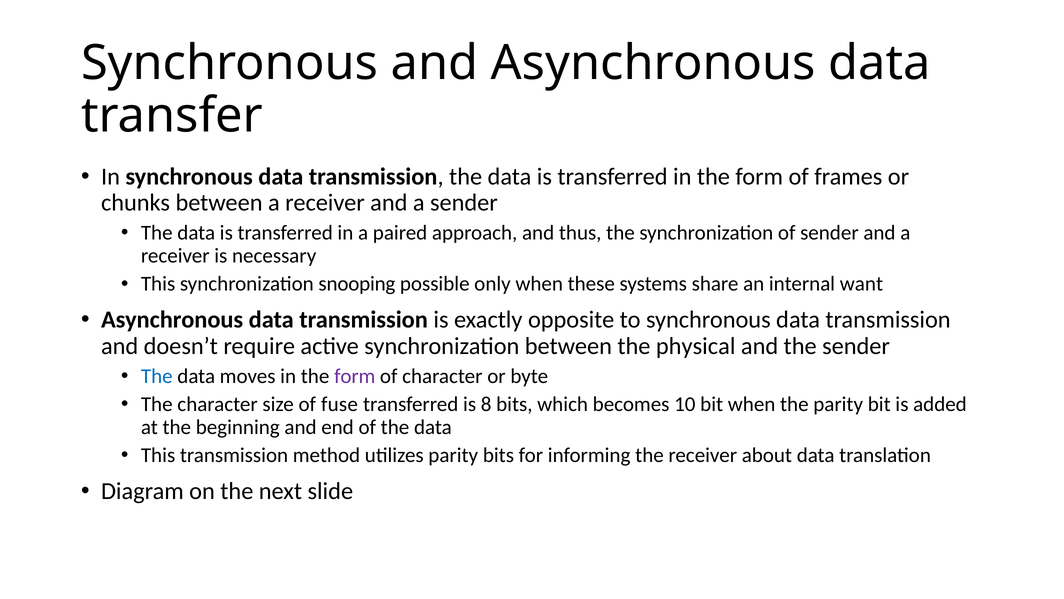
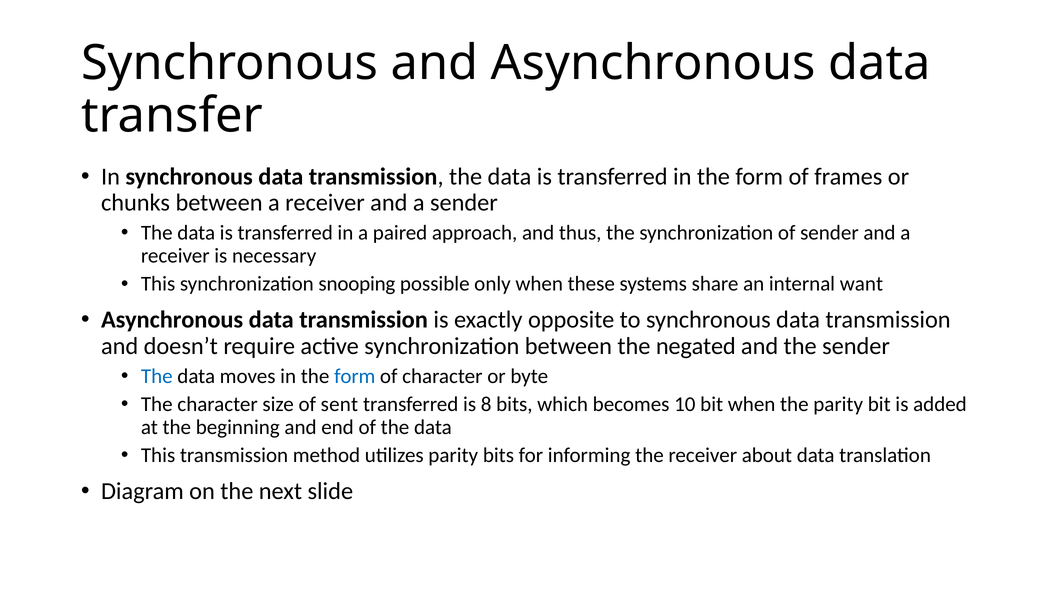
physical: physical -> negated
form at (355, 376) colour: purple -> blue
fuse: fuse -> sent
